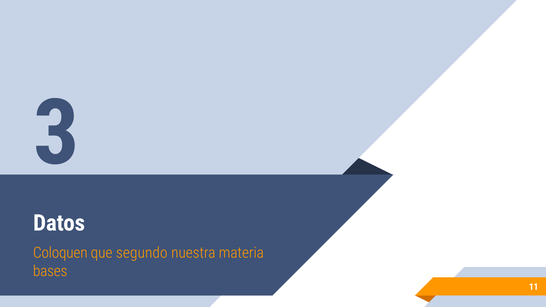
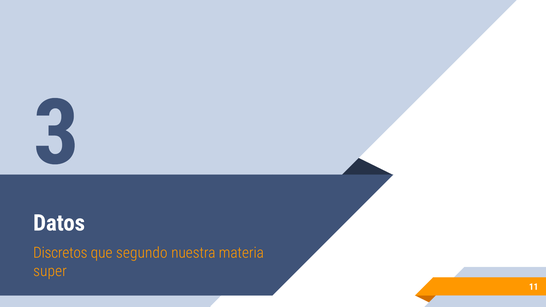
Coloquen: Coloquen -> Discretos
bases: bases -> super
